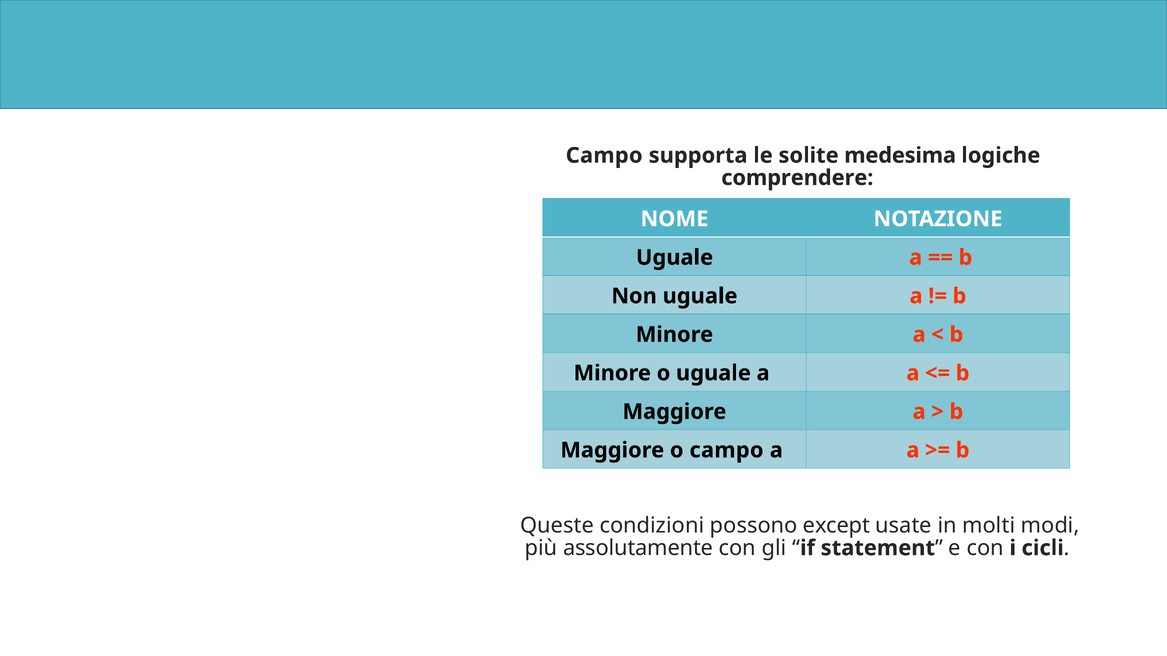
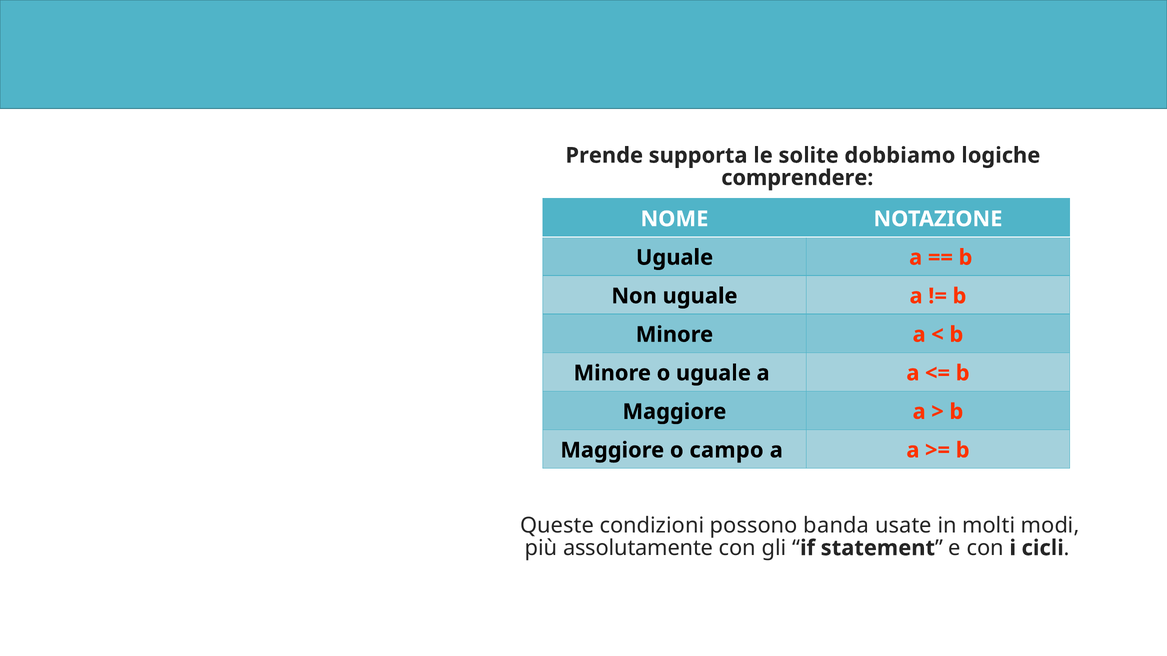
Campo at (604, 156): Campo -> Prende
medesima: medesima -> dobbiamo
except: except -> banda
